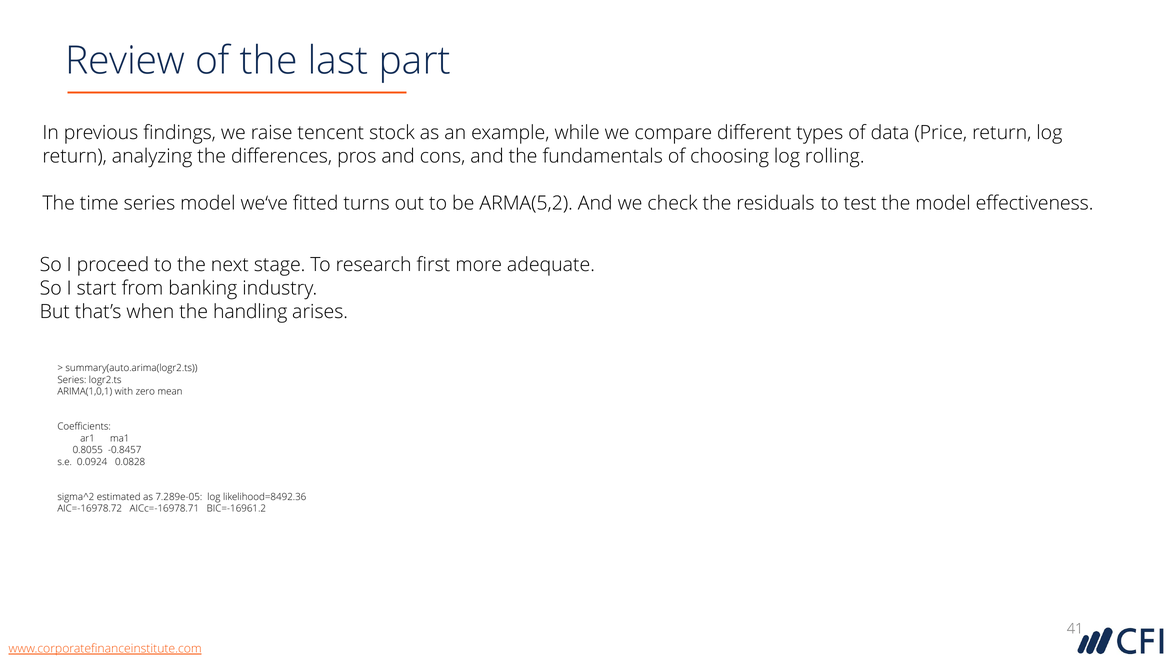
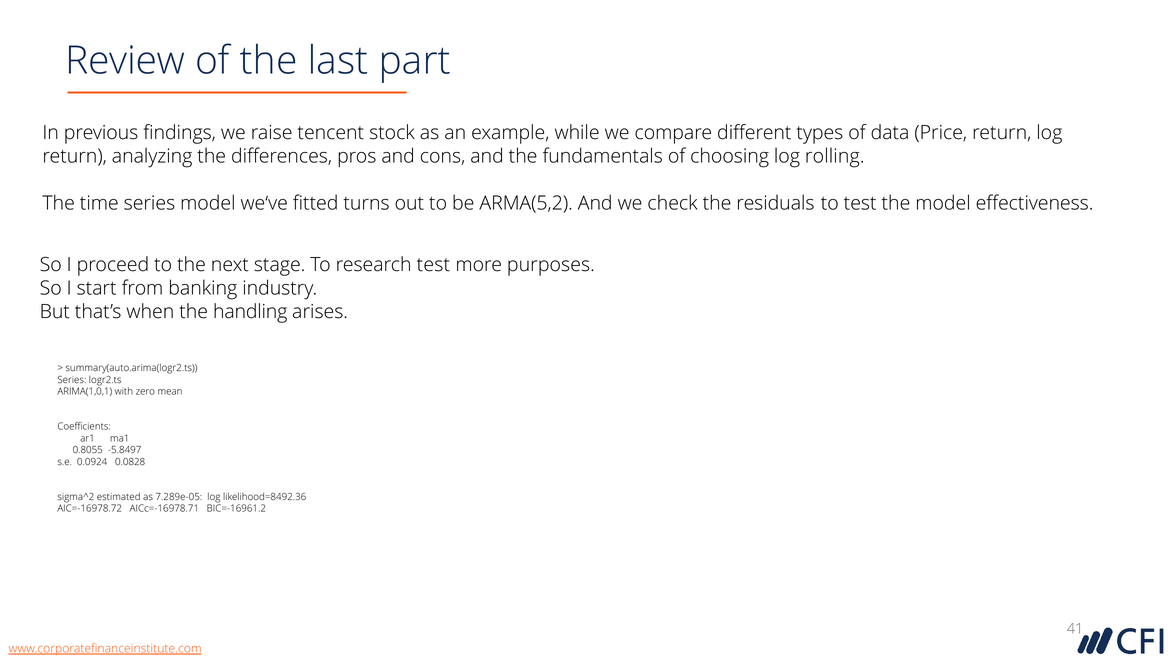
research first: first -> test
adequate: adequate -> purposes
-0.8457: -0.8457 -> -5.8497
